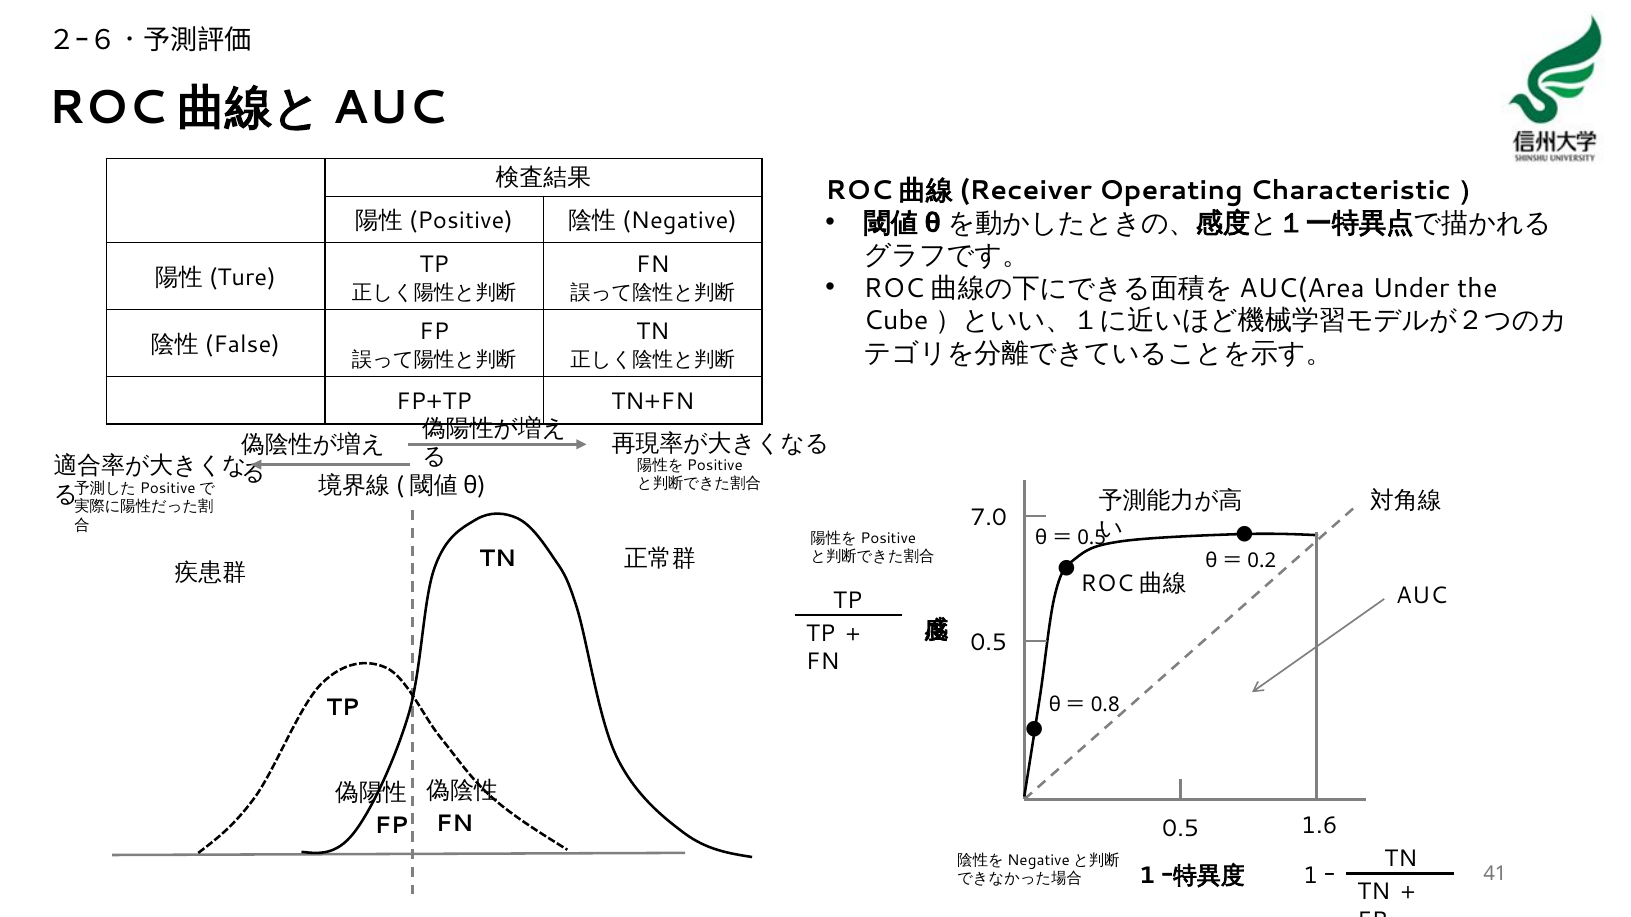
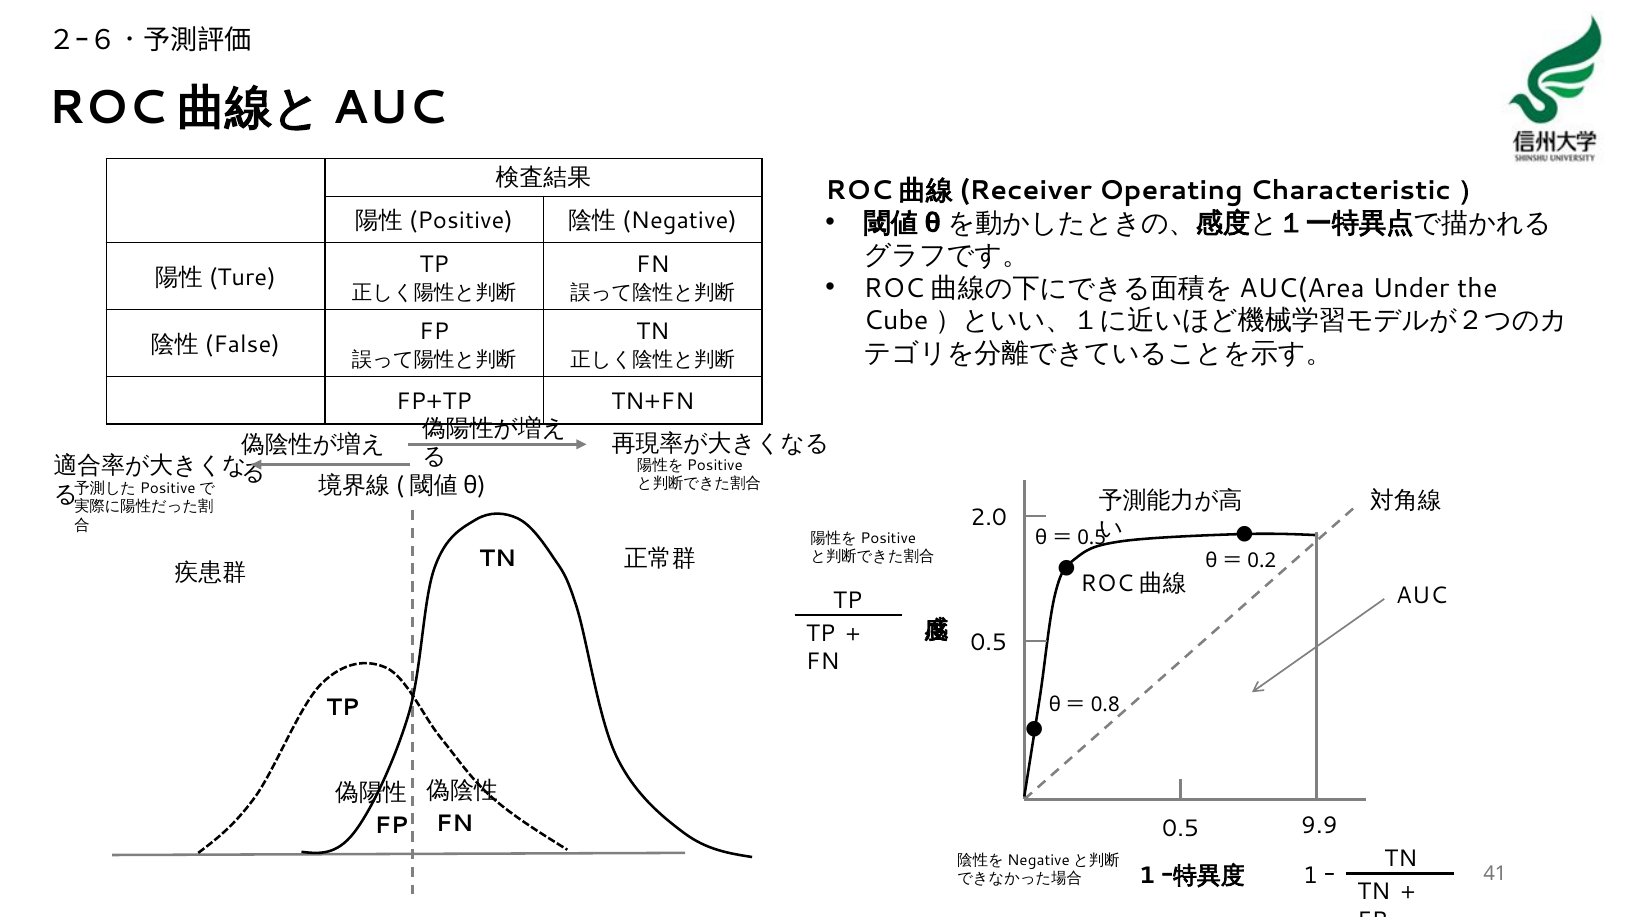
7.0: 7.0 -> 2.0
1.6: 1.6 -> 9.9
